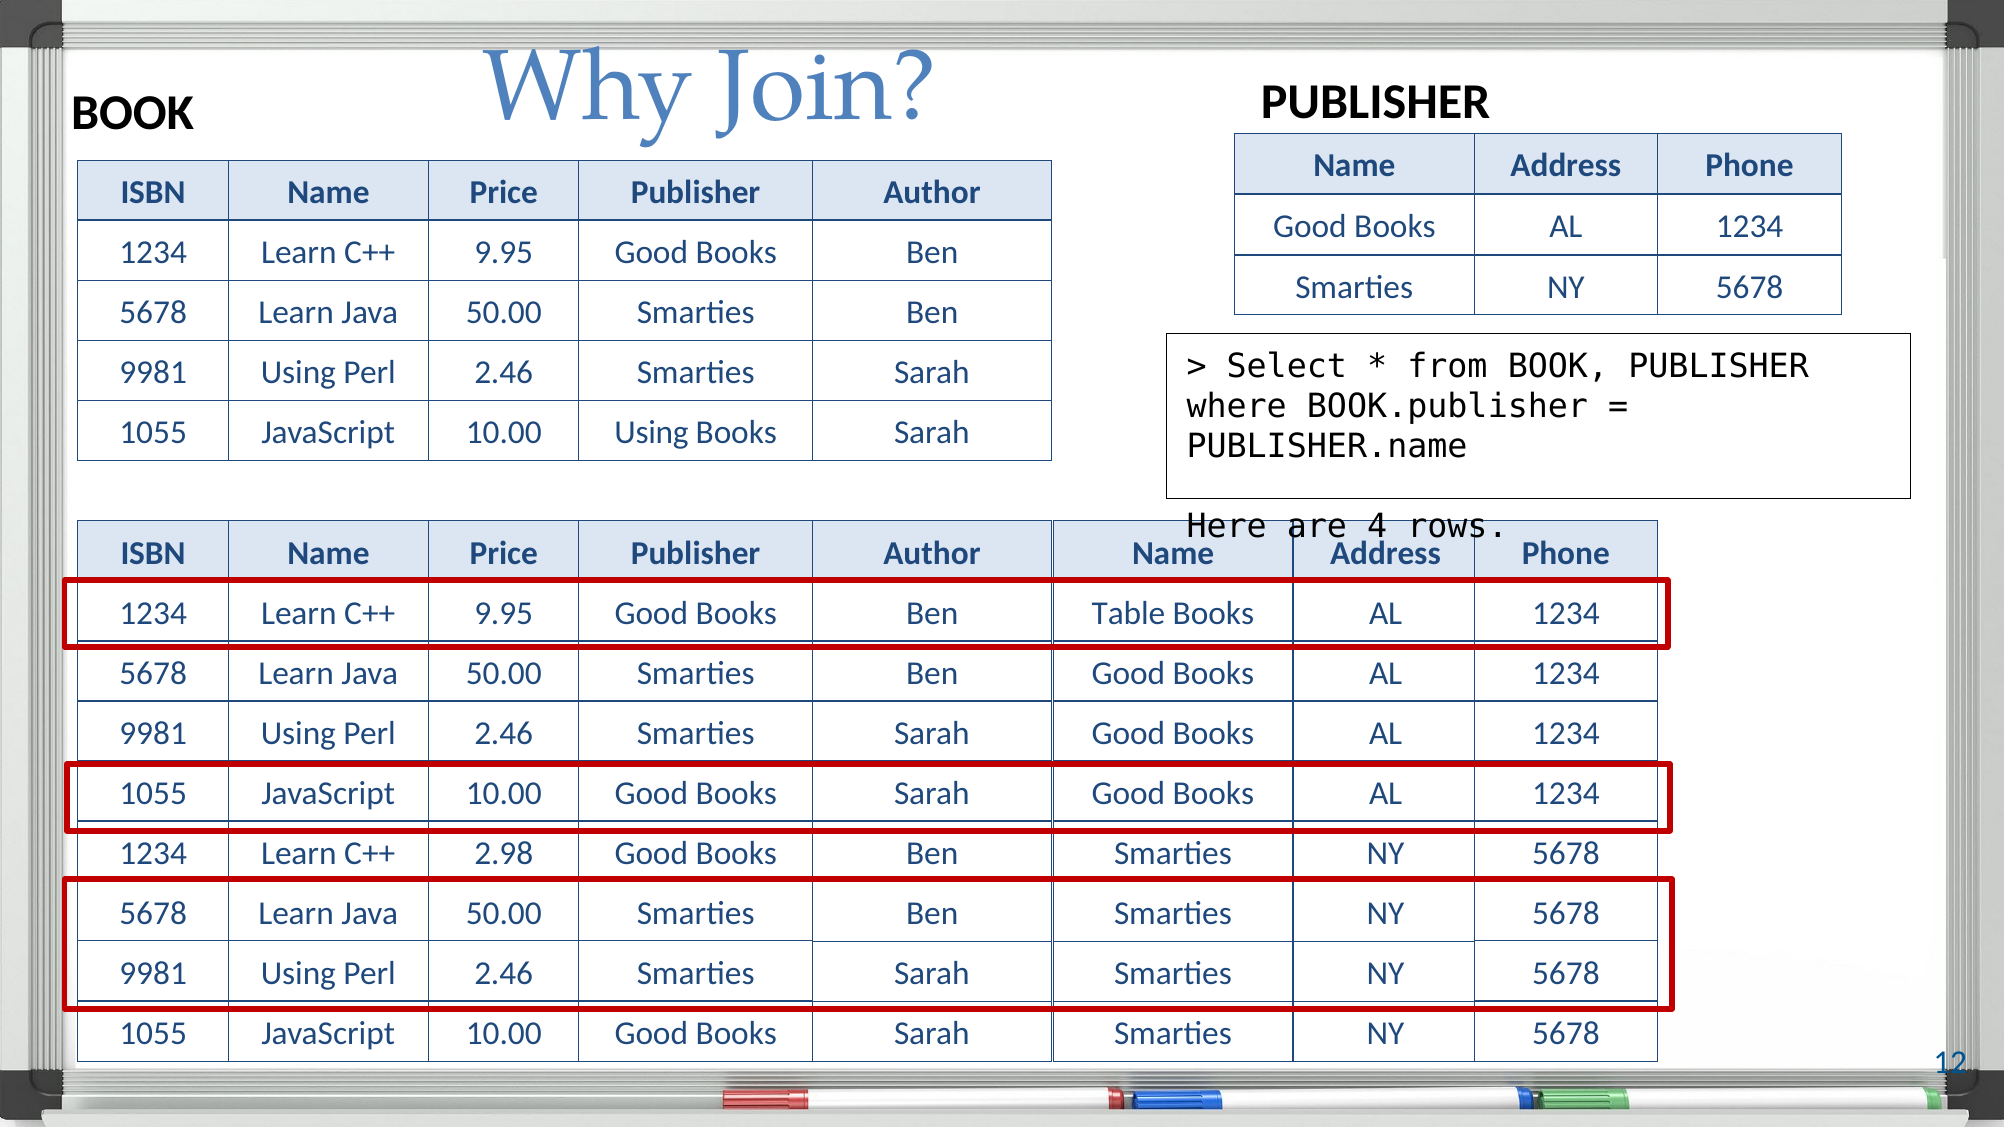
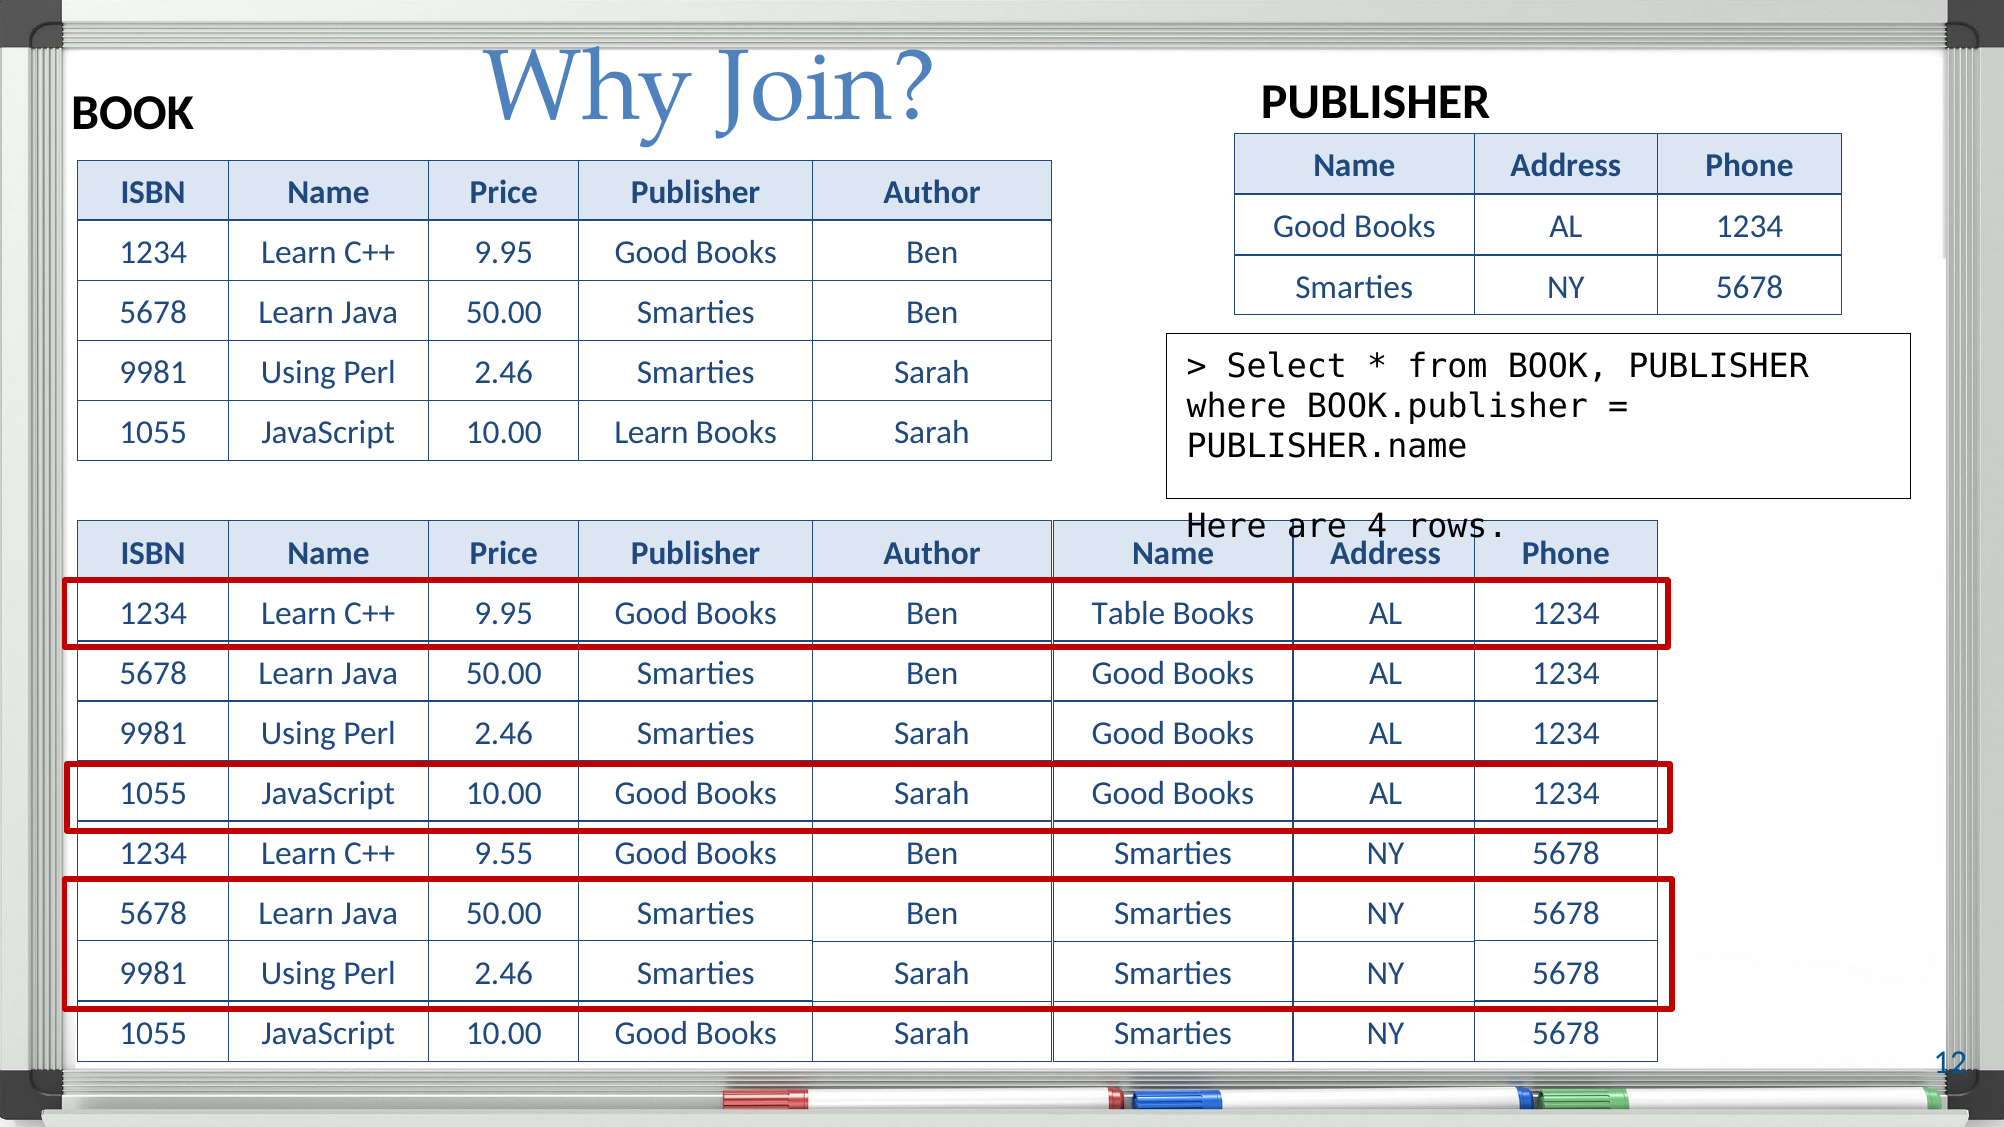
10.00 Using: Using -> Learn
2.98: 2.98 -> 9.55
